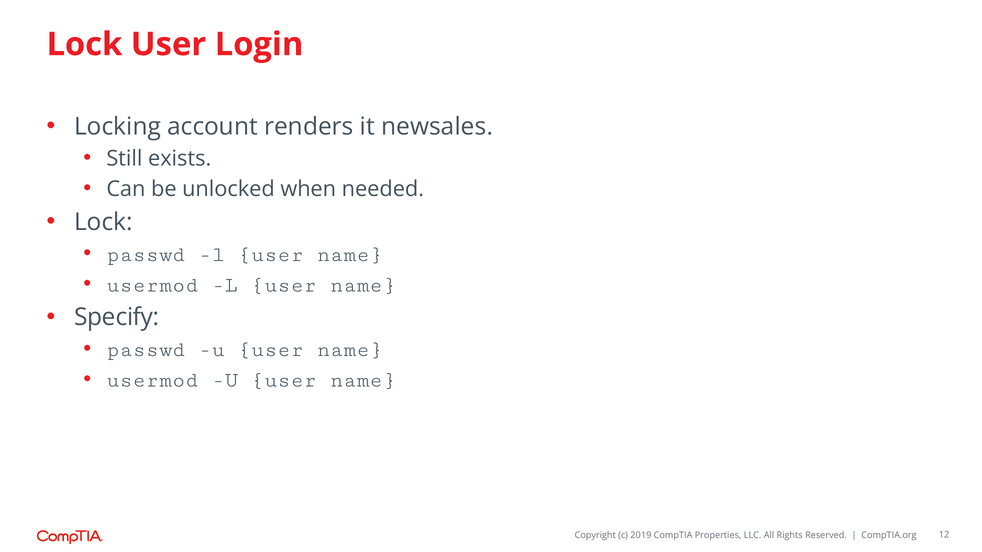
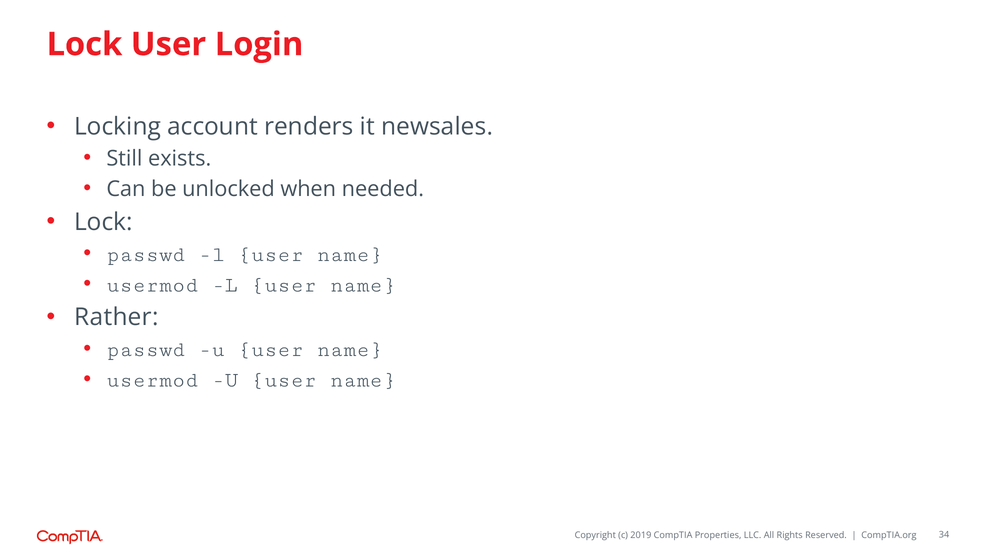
Specify: Specify -> Rather
12: 12 -> 34
